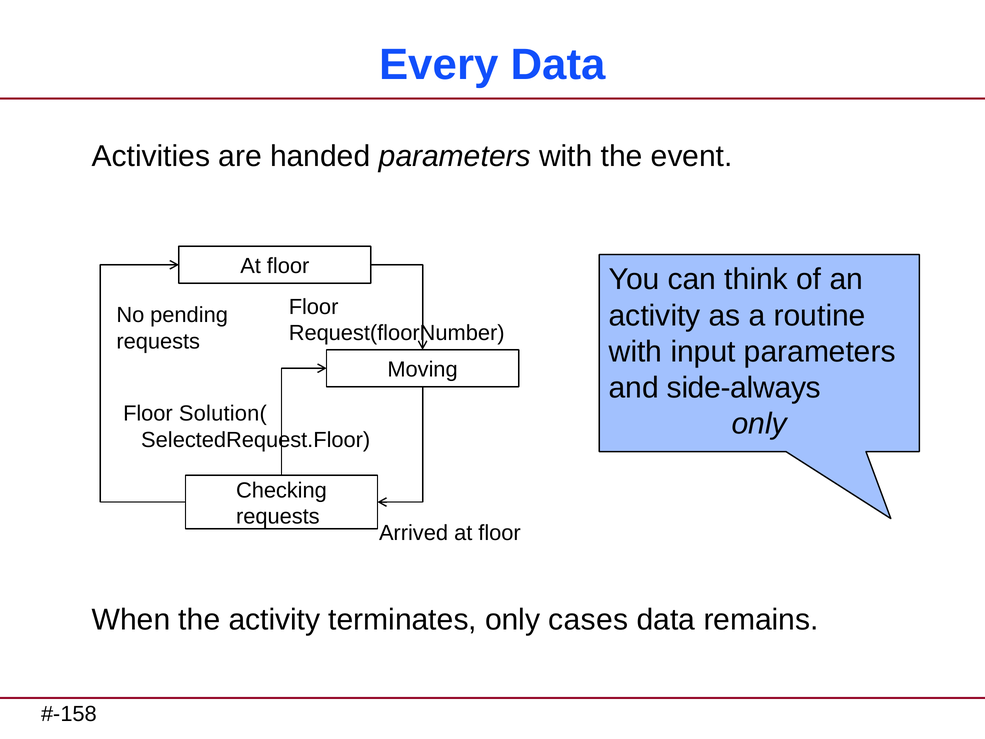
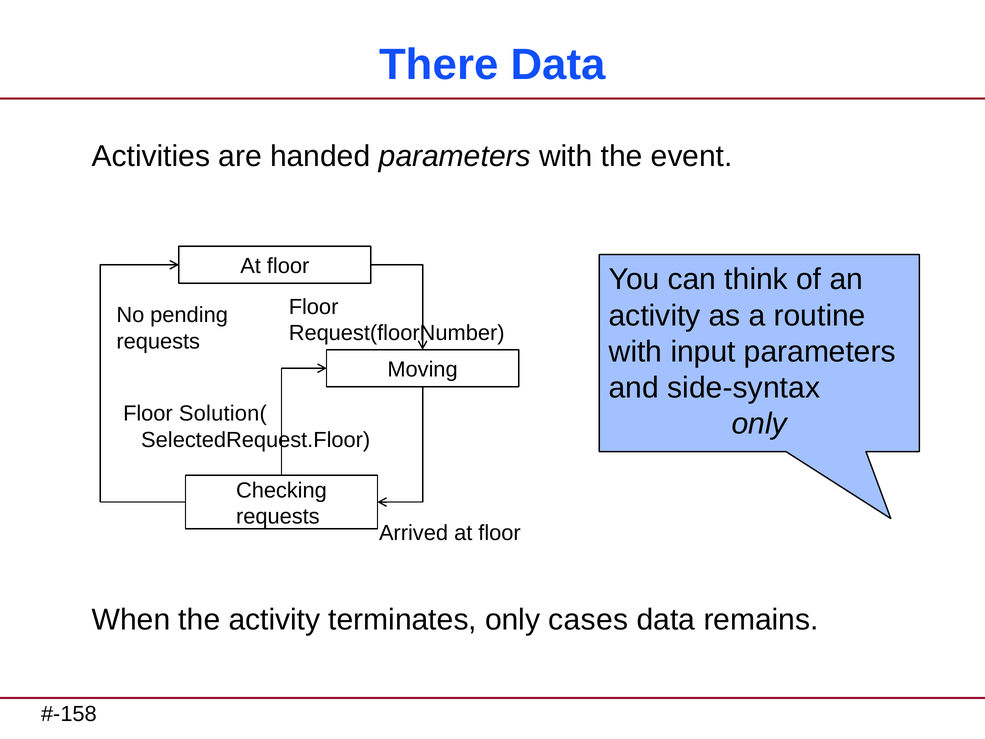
Every: Every -> There
side-always: side-always -> side-syntax
